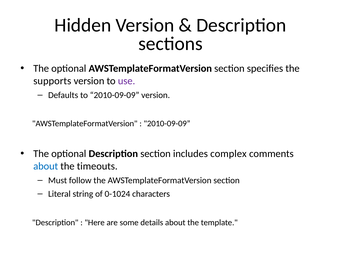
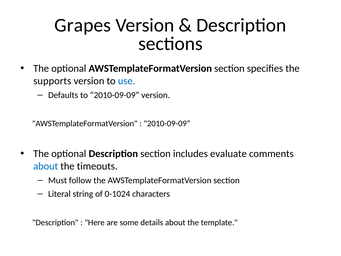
Hidden: Hidden -> Grapes
use colour: purple -> blue
complex: complex -> evaluate
